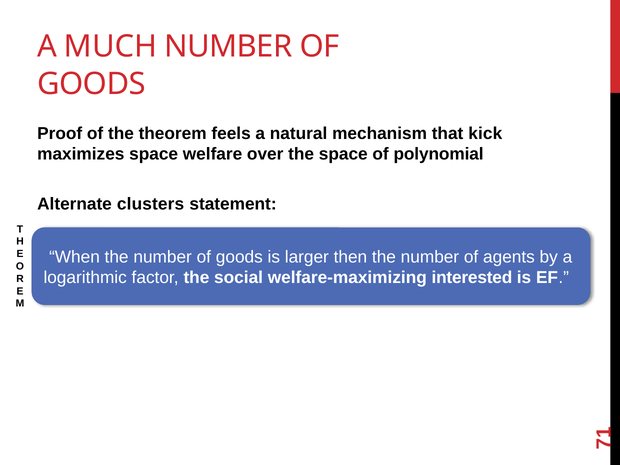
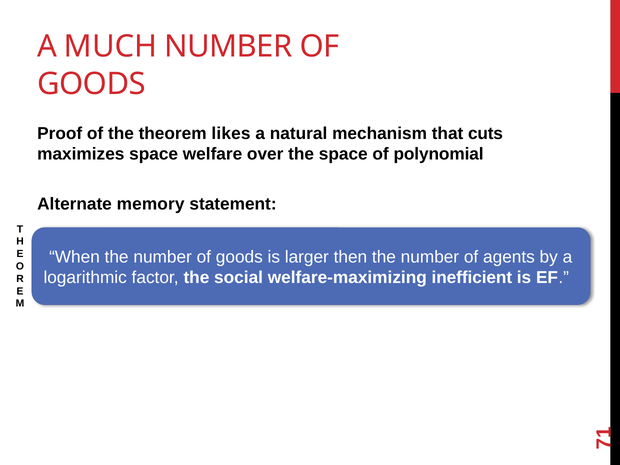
feels: feels -> likes
kick: kick -> cuts
clusters: clusters -> memory
interested: interested -> inefficient
